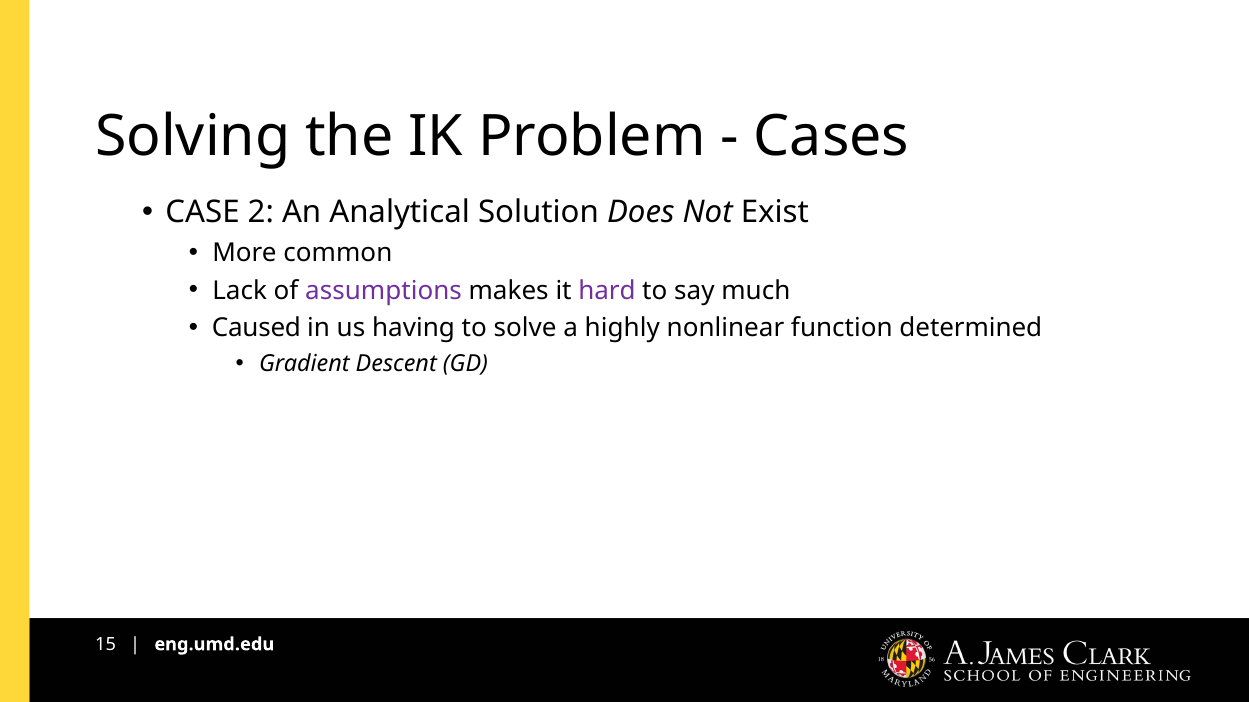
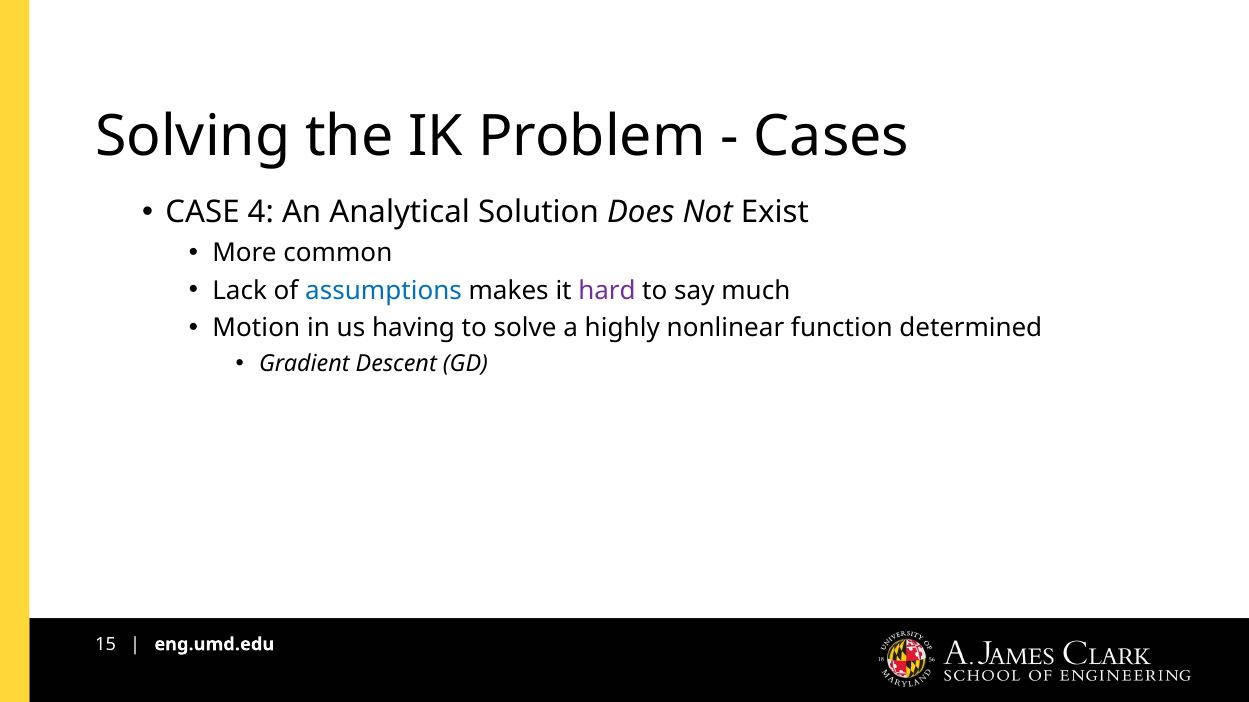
2: 2 -> 4
assumptions colour: purple -> blue
Caused: Caused -> Motion
